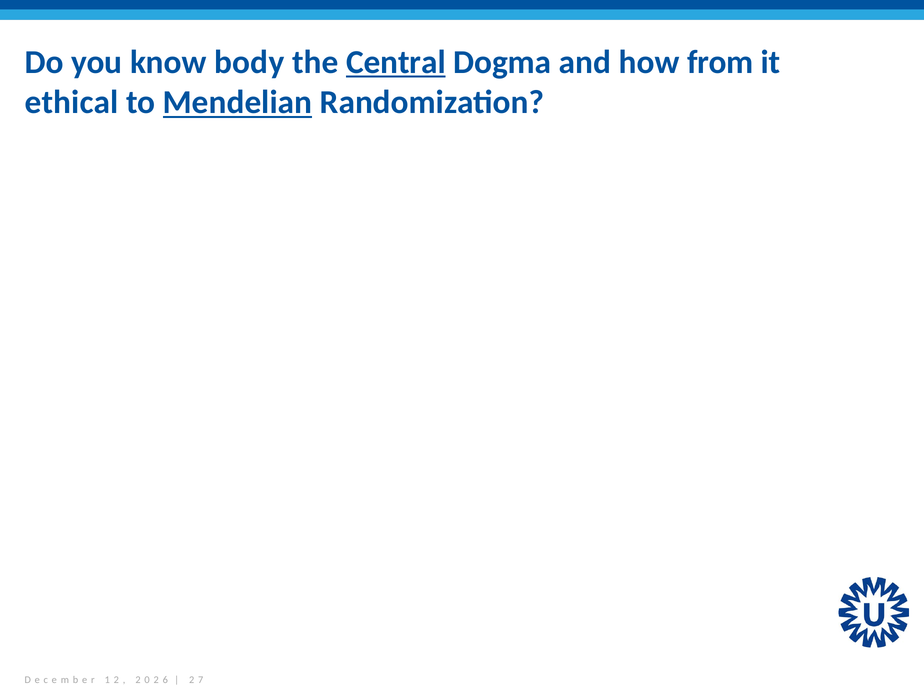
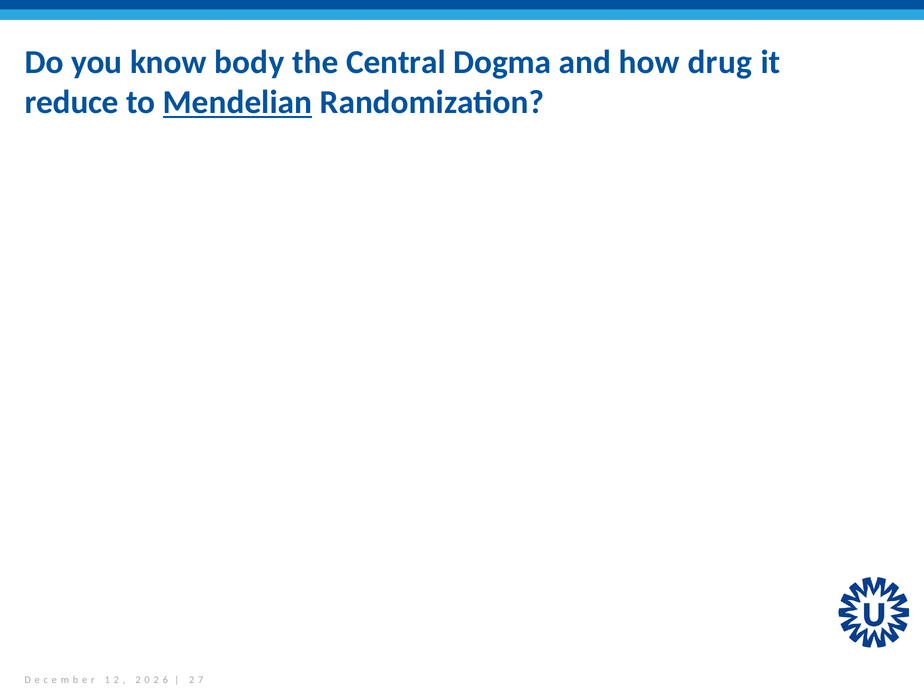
Central underline: present -> none
from: from -> drug
ethical: ethical -> reduce
